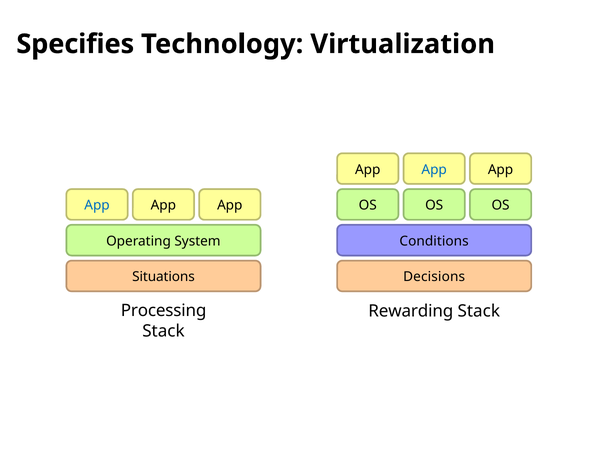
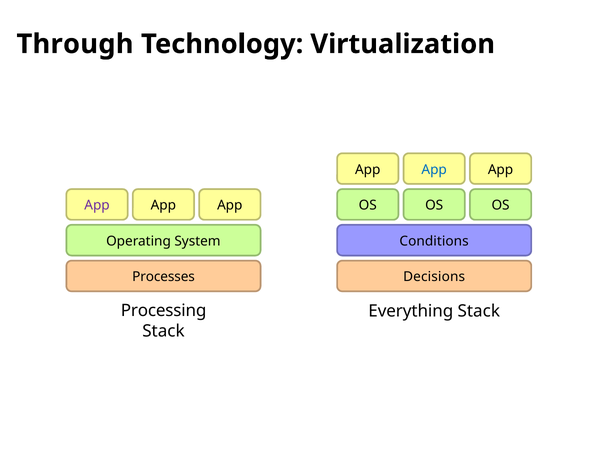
Specifies: Specifies -> Through
App at (97, 205) colour: blue -> purple
Situations: Situations -> Processes
Rewarding: Rewarding -> Everything
